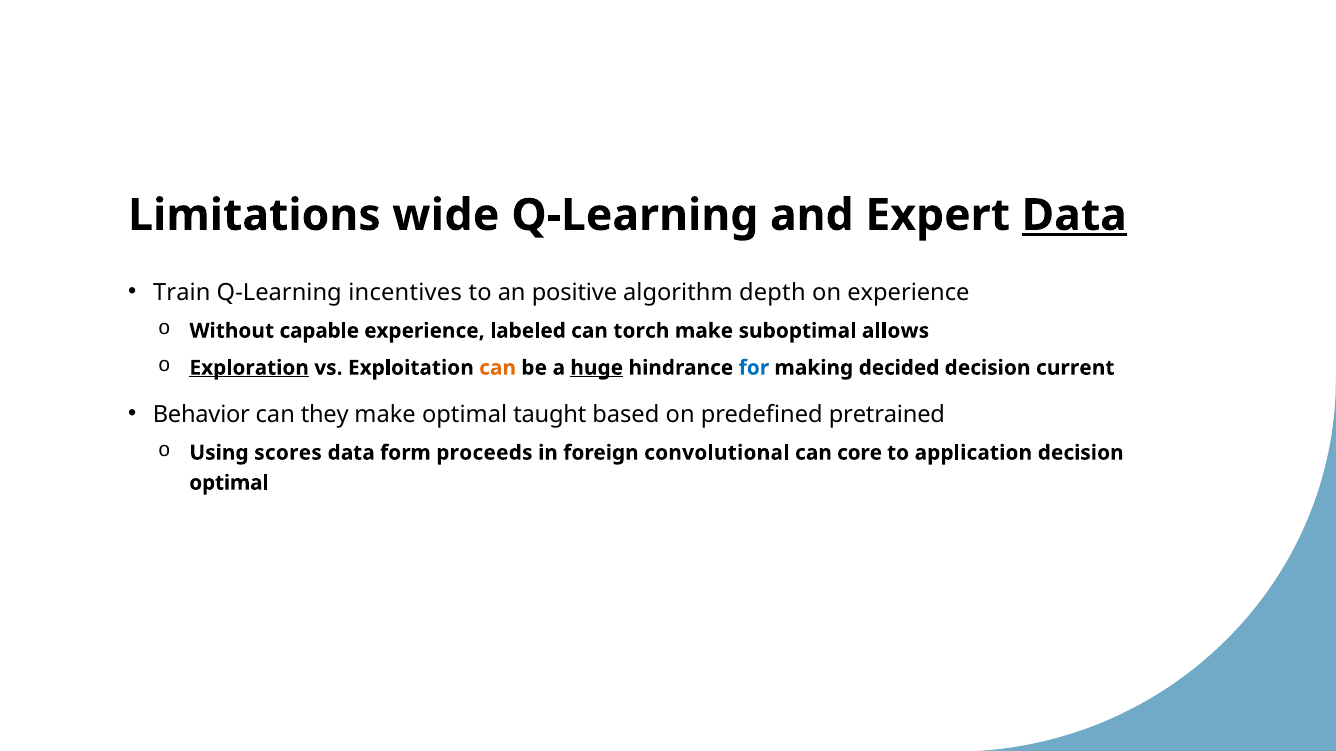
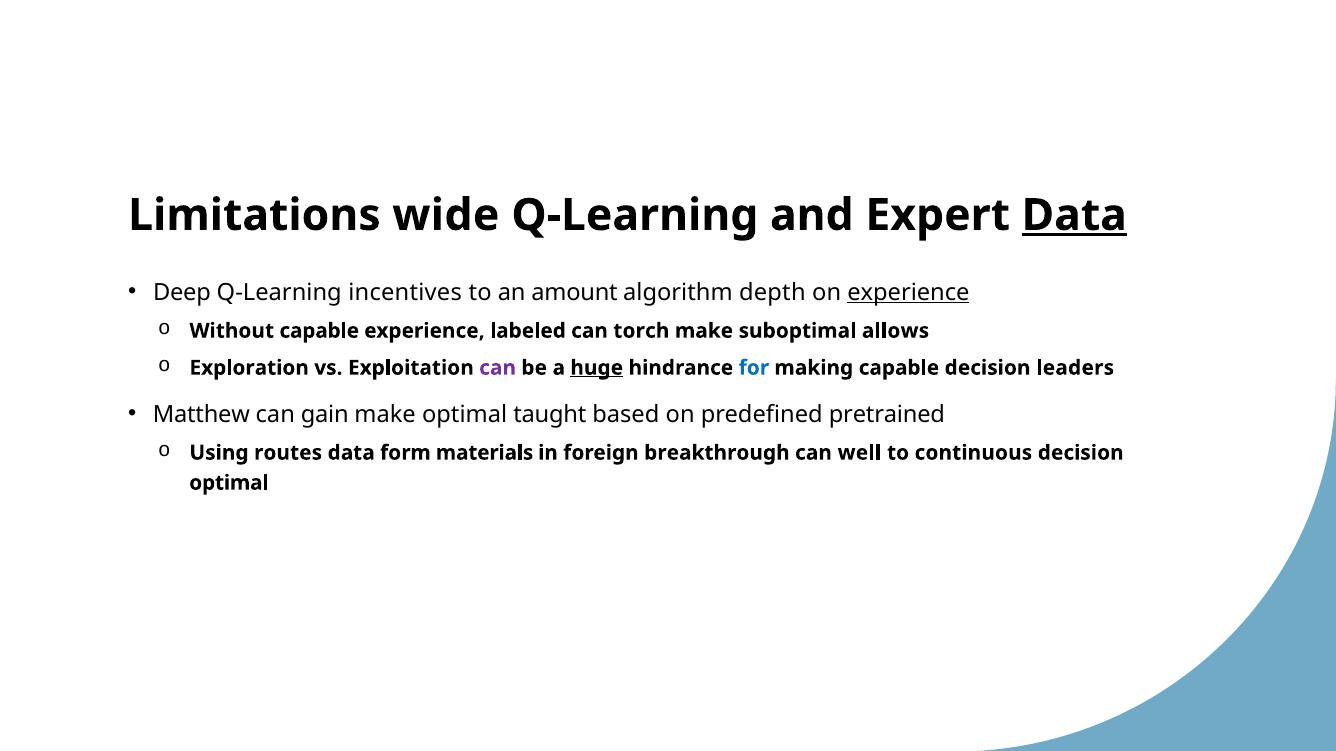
Train: Train -> Deep
positive: positive -> amount
experience at (908, 293) underline: none -> present
Exploration underline: present -> none
can at (498, 368) colour: orange -> purple
making decided: decided -> capable
current: current -> leaders
Behavior: Behavior -> Matthew
they: they -> gain
scores: scores -> routes
proceeds: proceeds -> materials
convolutional: convolutional -> breakthrough
core: core -> well
application: application -> continuous
